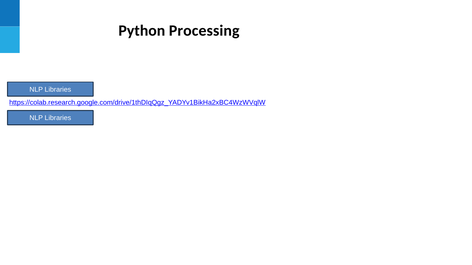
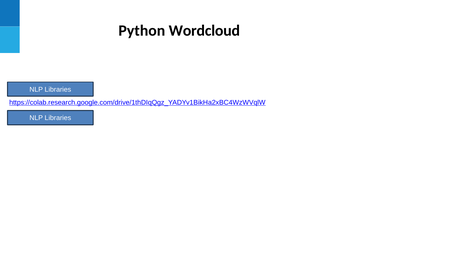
Processing: Processing -> Wordcloud
